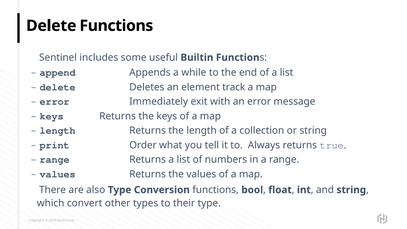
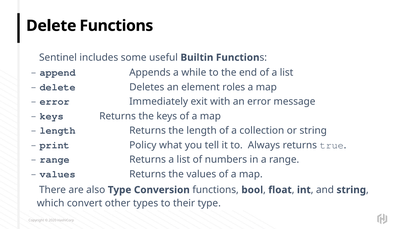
track: track -> roles
Order: Order -> Policy
